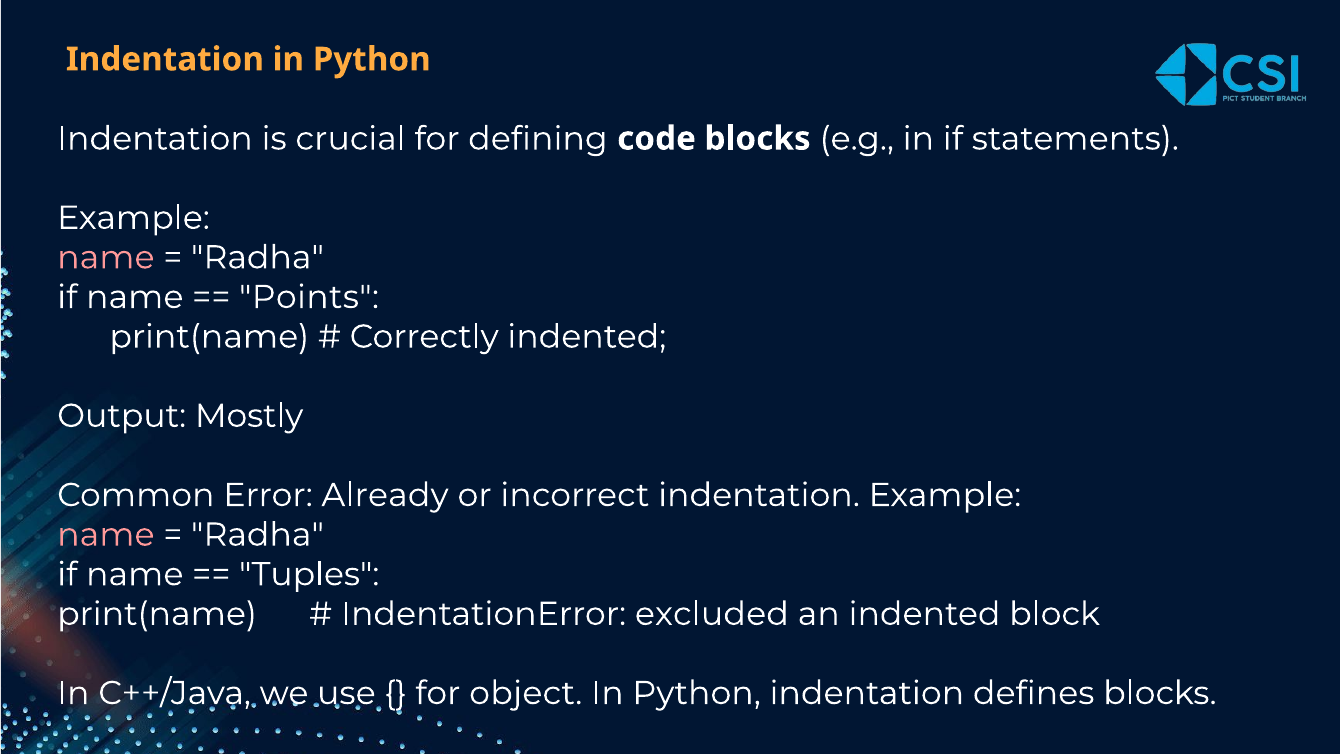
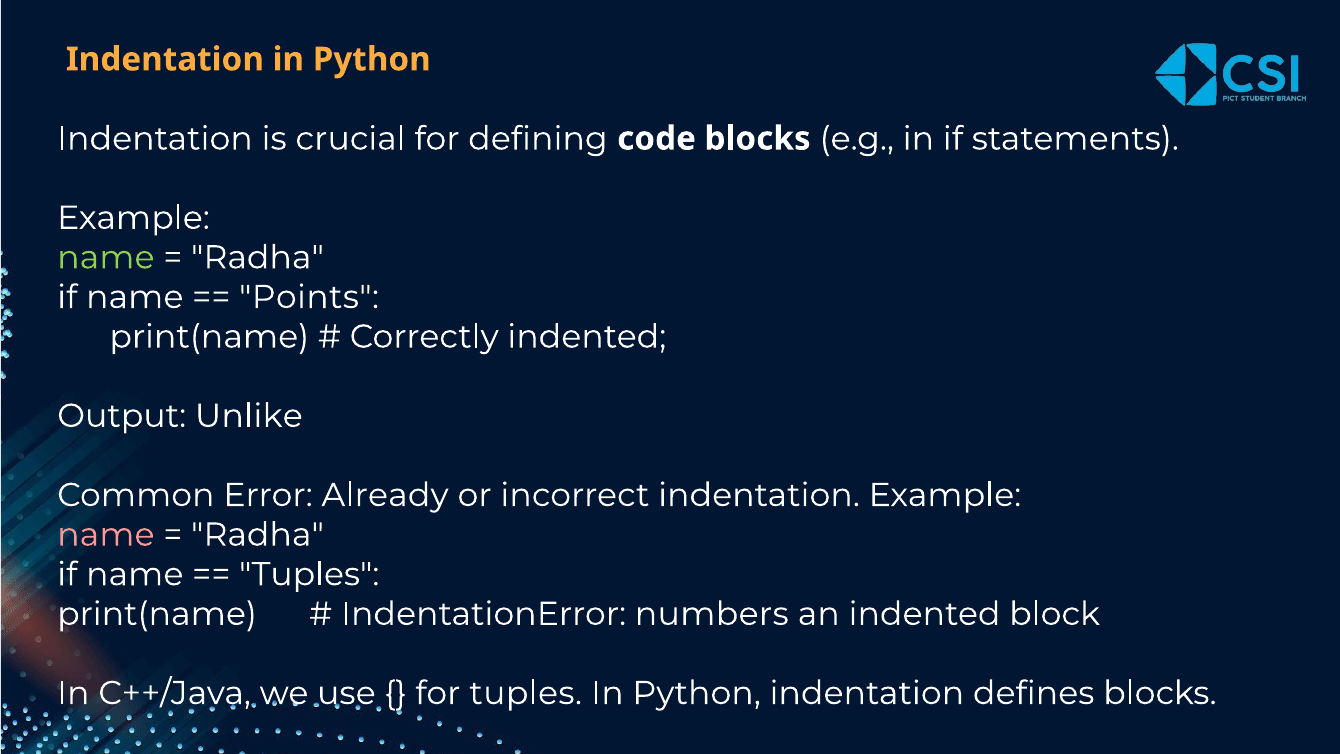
name at (106, 257) colour: pink -> light green
Mostly: Mostly -> Unlike
excluded: excluded -> numbers
for object: object -> tuples
